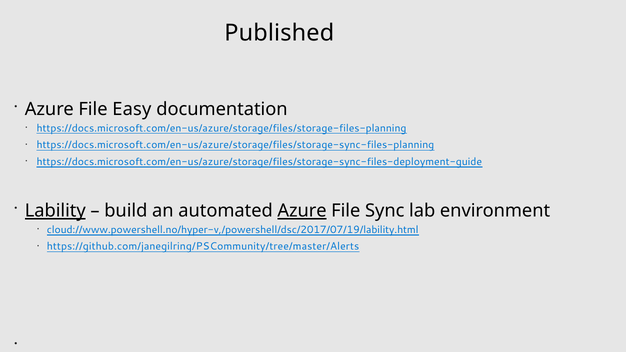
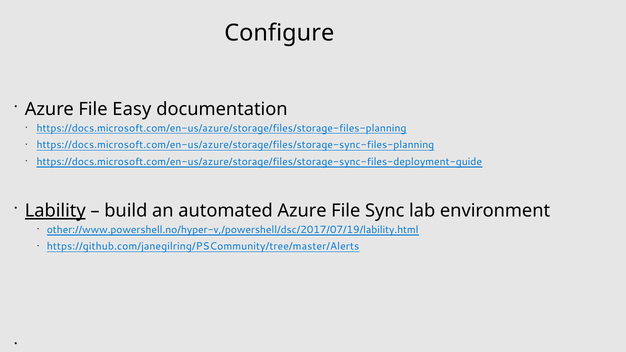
Published: Published -> Configure
Azure at (302, 211) underline: present -> none
cloud://www.powershell.no/hyper-v,/powershell/dsc/2017/07/19/lability.html: cloud://www.powershell.no/hyper-v,/powershell/dsc/2017/07/19/lability.html -> other://www.powershell.no/hyper-v,/powershell/dsc/2017/07/19/lability.html
